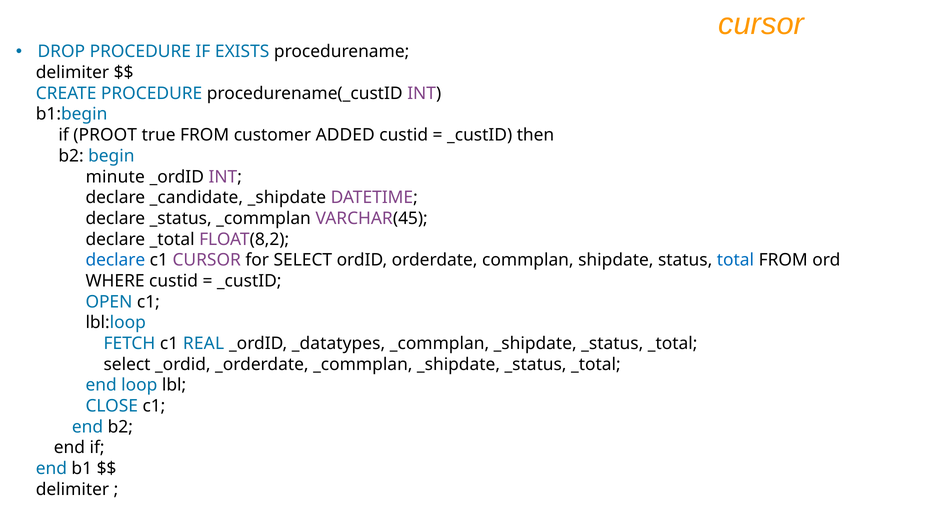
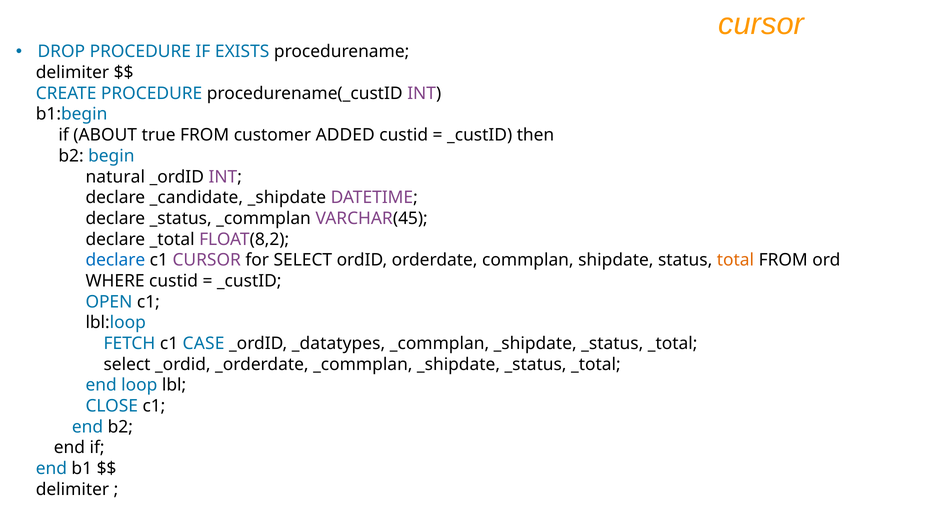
PROOT: PROOT -> ABOUT
minute: minute -> natural
total colour: blue -> orange
REAL: REAL -> CASE
